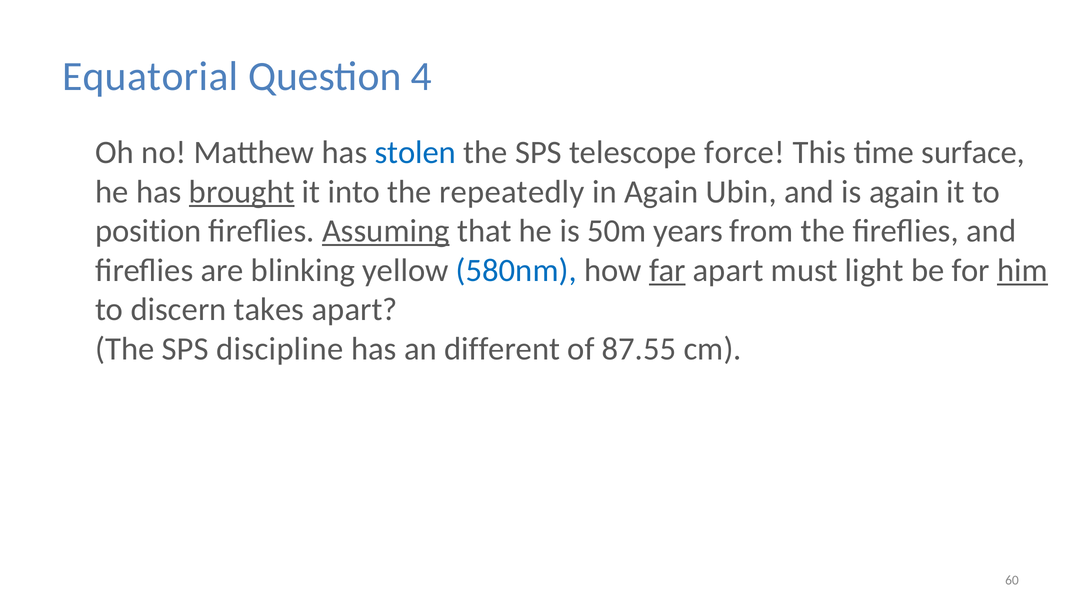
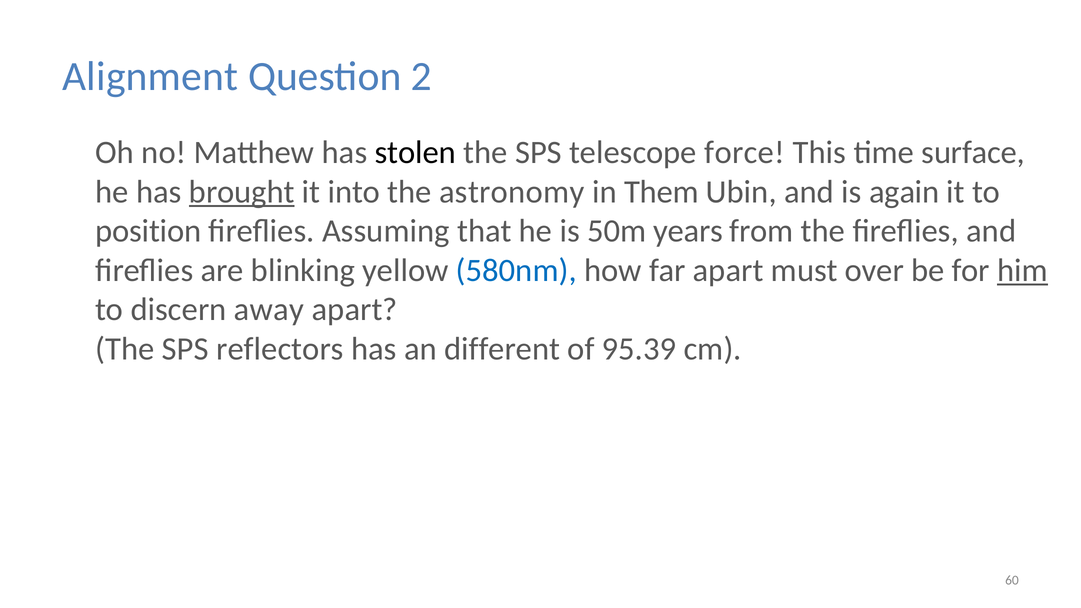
Equatorial: Equatorial -> Alignment
4: 4 -> 2
stolen colour: blue -> black
repeatedly: repeatedly -> astronomy
in Again: Again -> Them
Assuming underline: present -> none
far underline: present -> none
light: light -> over
takes: takes -> away
discipline: discipline -> reflectors
87.55: 87.55 -> 95.39
